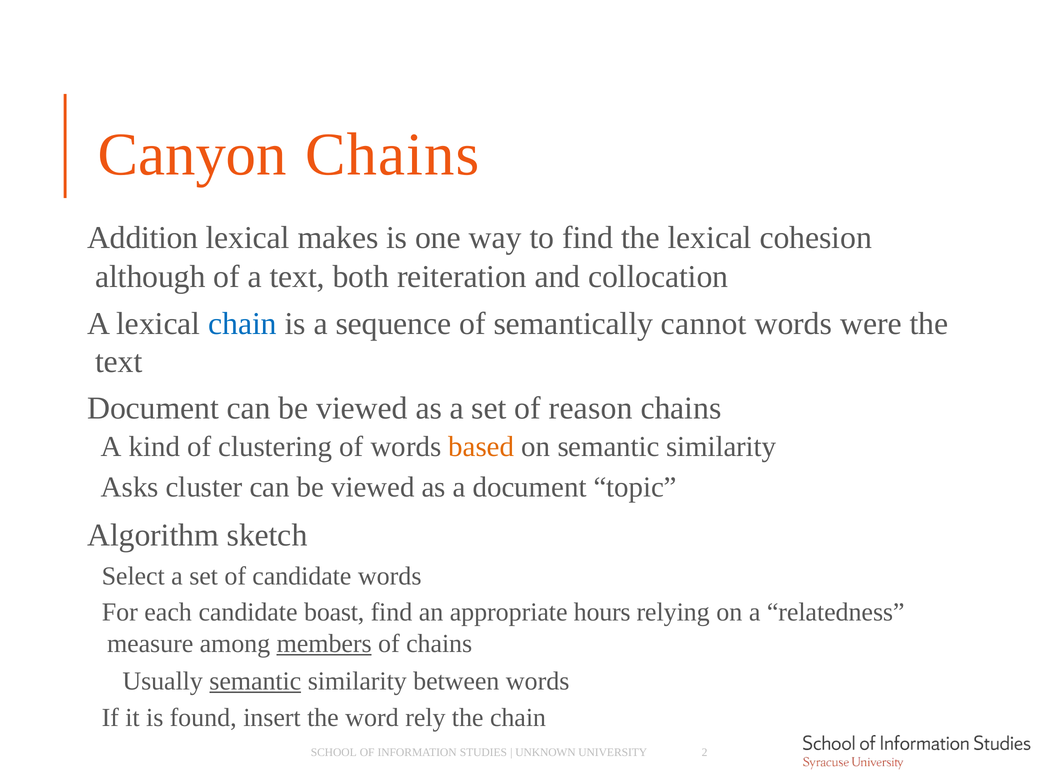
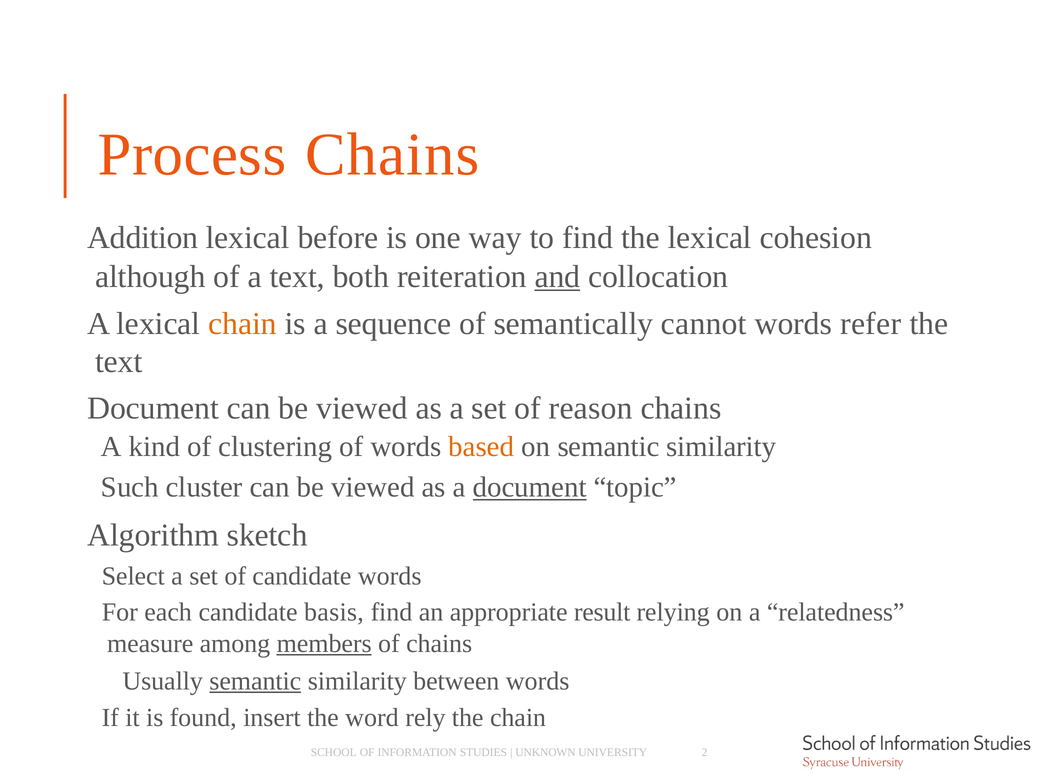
Canyon: Canyon -> Process
makes: makes -> before
and underline: none -> present
chain at (242, 324) colour: blue -> orange
were: were -> refer
Asks: Asks -> Such
document at (530, 488) underline: none -> present
boast: boast -> basis
hours: hours -> result
